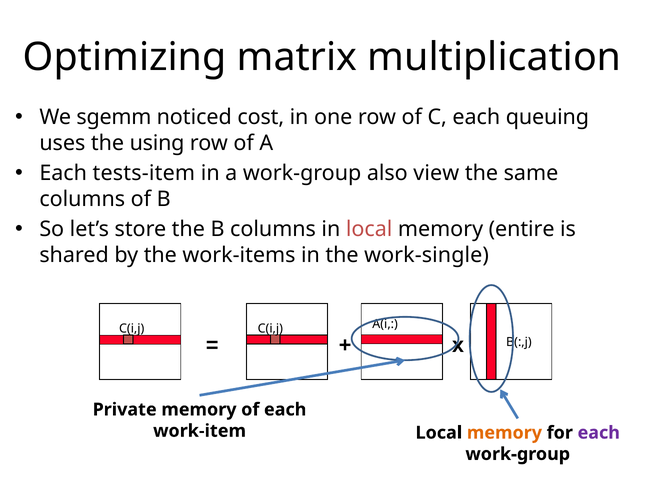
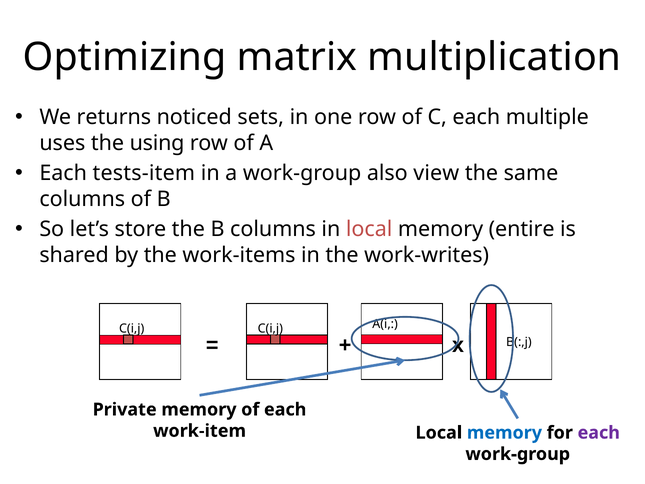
sgemm: sgemm -> returns
cost: cost -> sets
queuing: queuing -> multiple
work-single: work-single -> work-writes
memory at (504, 433) colour: orange -> blue
